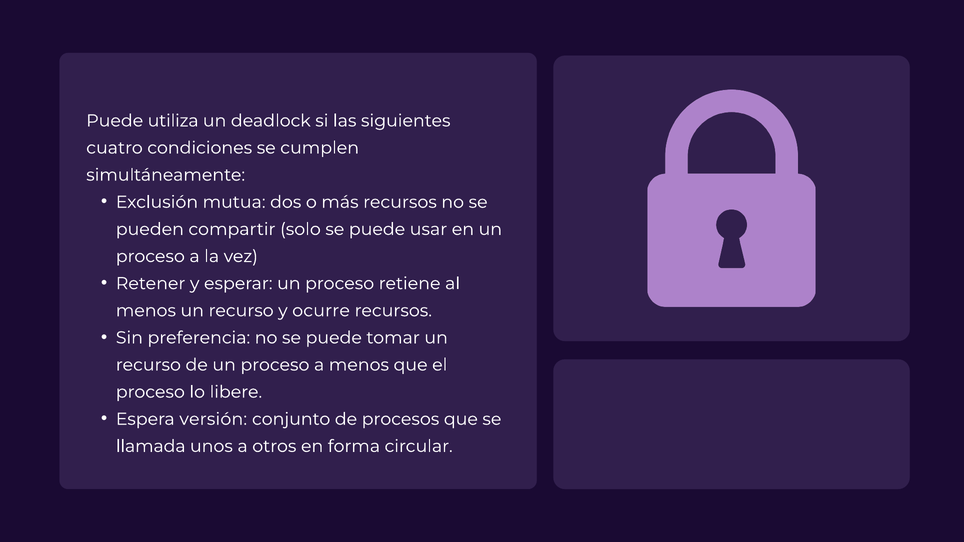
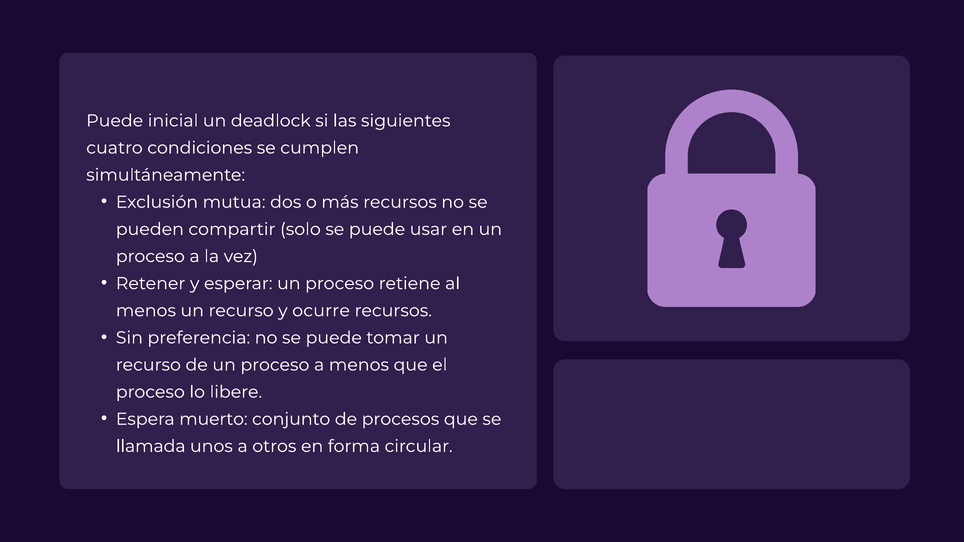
utiliza: utiliza -> inicial
versión: versión -> muerto
